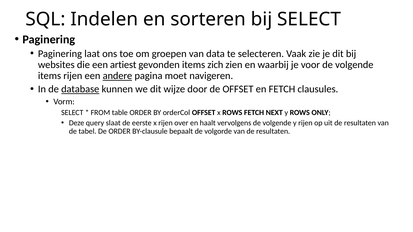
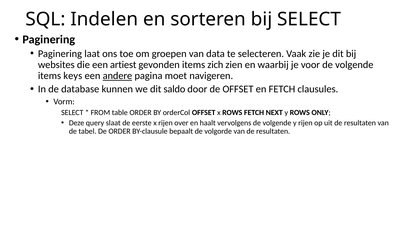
items rijen: rijen -> keys
database underline: present -> none
wijze: wijze -> saldo
